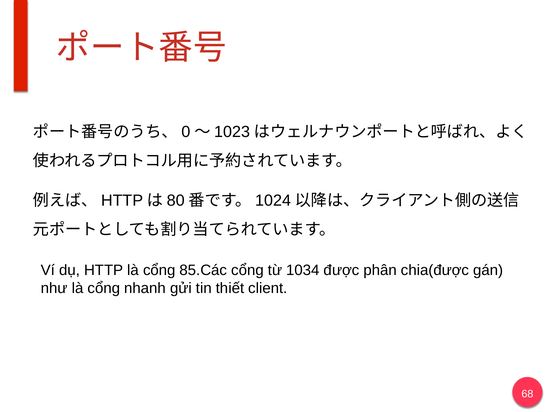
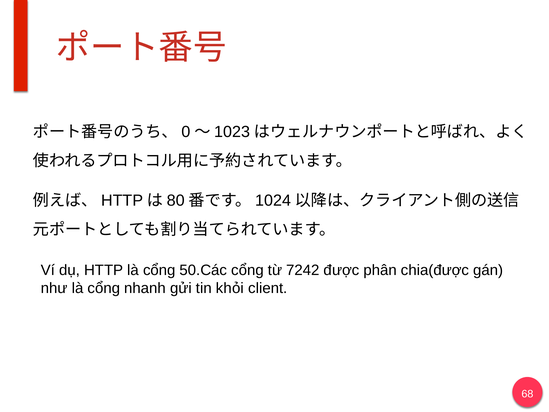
85.Các: 85.Các -> 50.Các
1034: 1034 -> 7242
thiết: thiết -> khỏi
